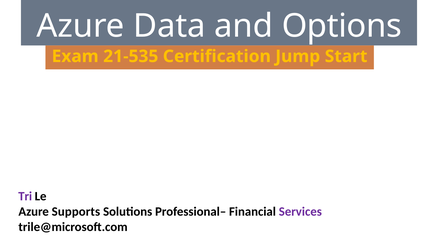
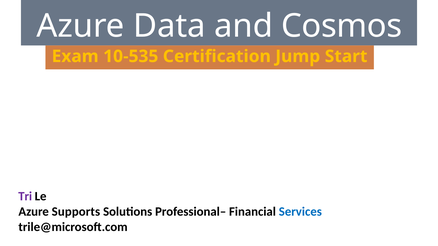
Options: Options -> Cosmos
21-535: 21-535 -> 10-535
Services colour: purple -> blue
